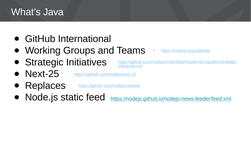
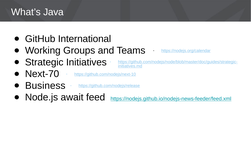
Next-25: Next-25 -> Next-70
Replaces: Replaces -> Business
static: static -> await
